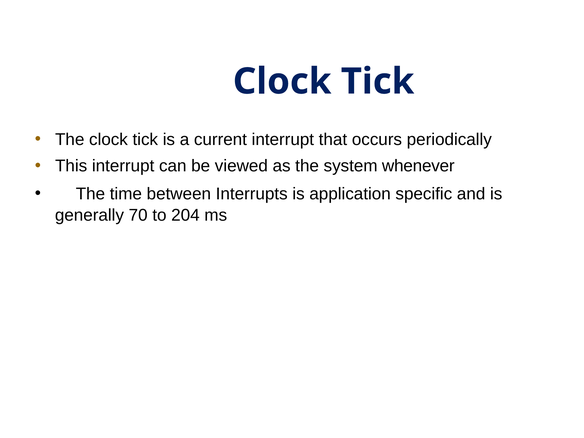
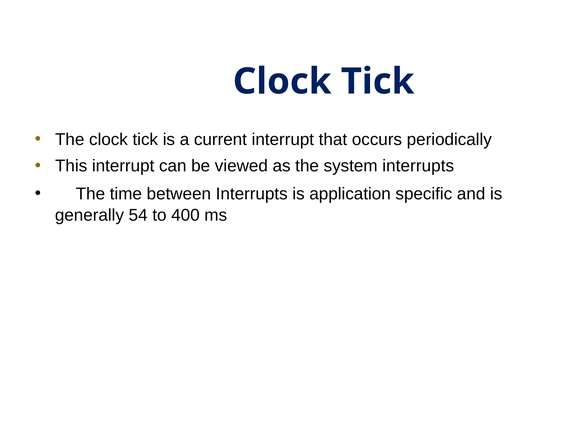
system whenever: whenever -> interrupts
70: 70 -> 54
204: 204 -> 400
